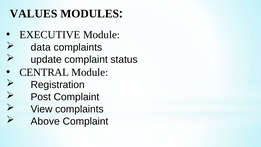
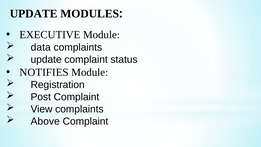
VALUES at (34, 14): VALUES -> UPDATE
CENTRAL: CENTRAL -> NOTIFIES
